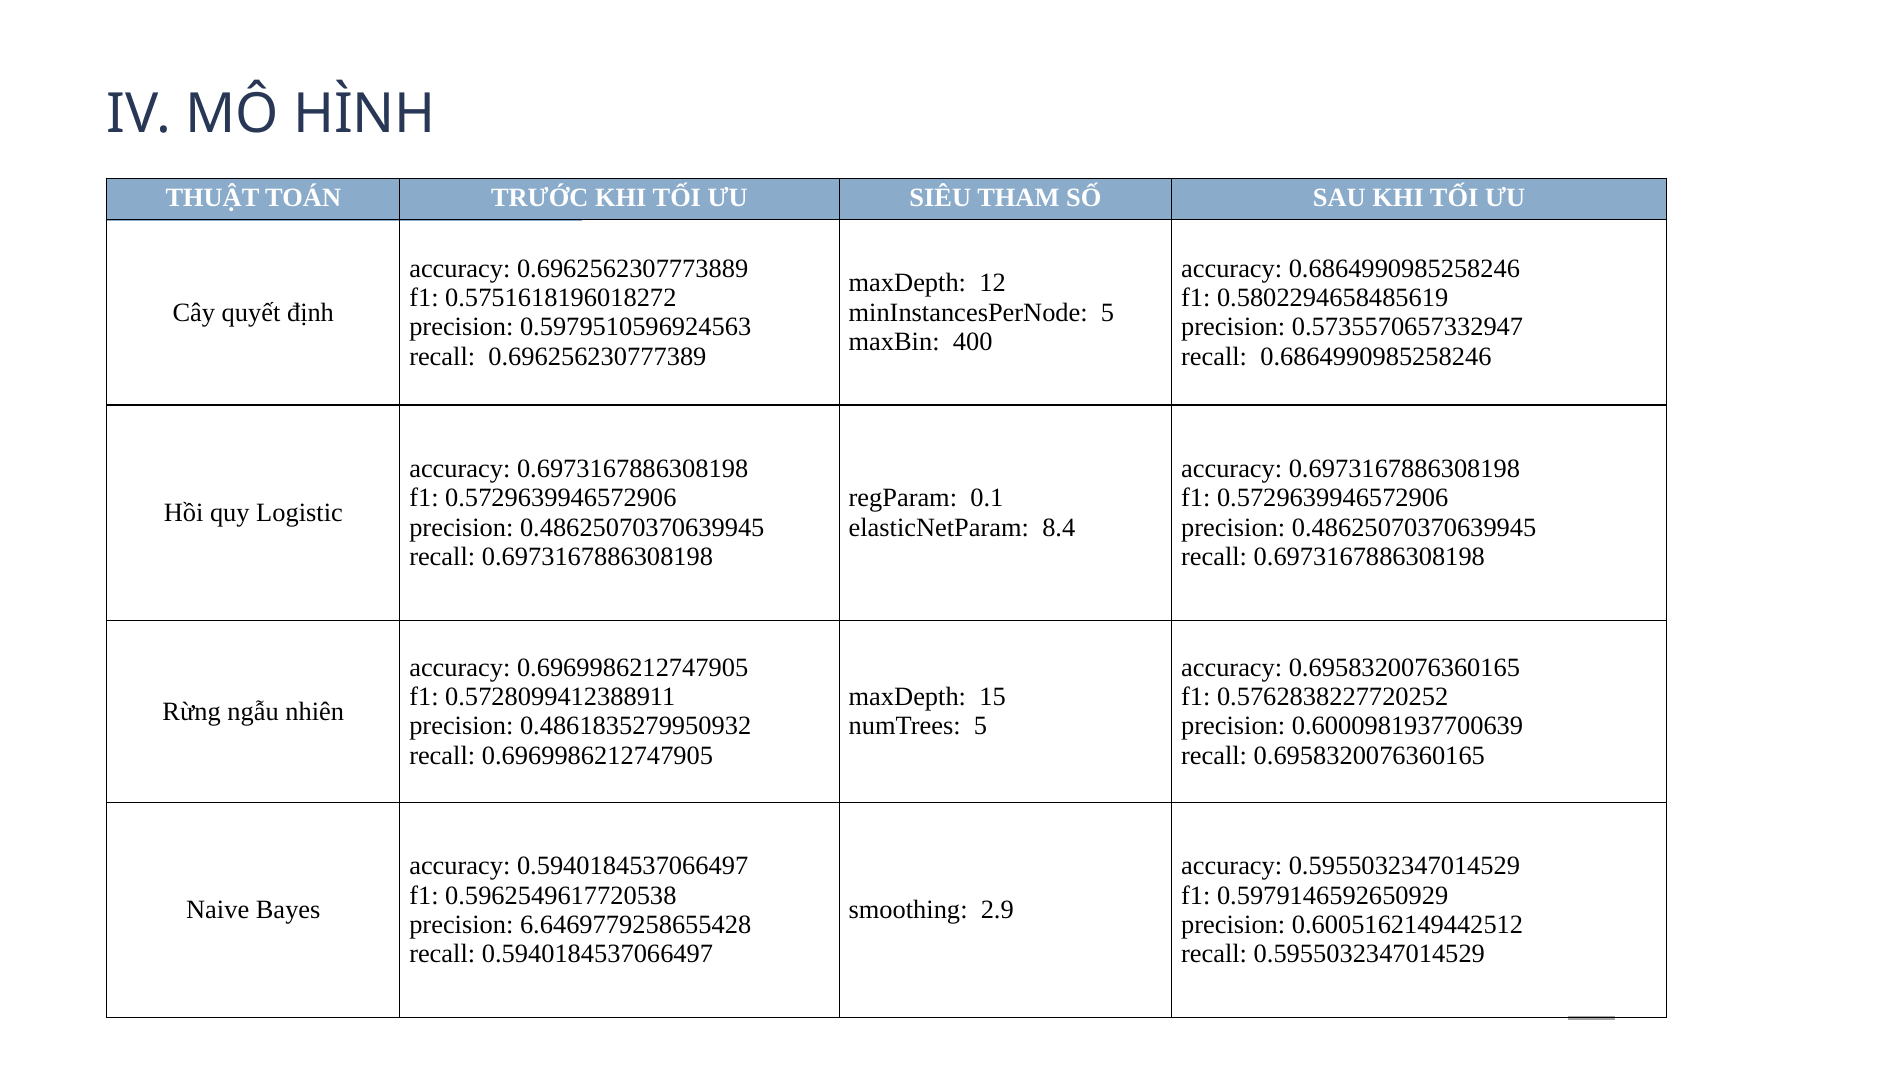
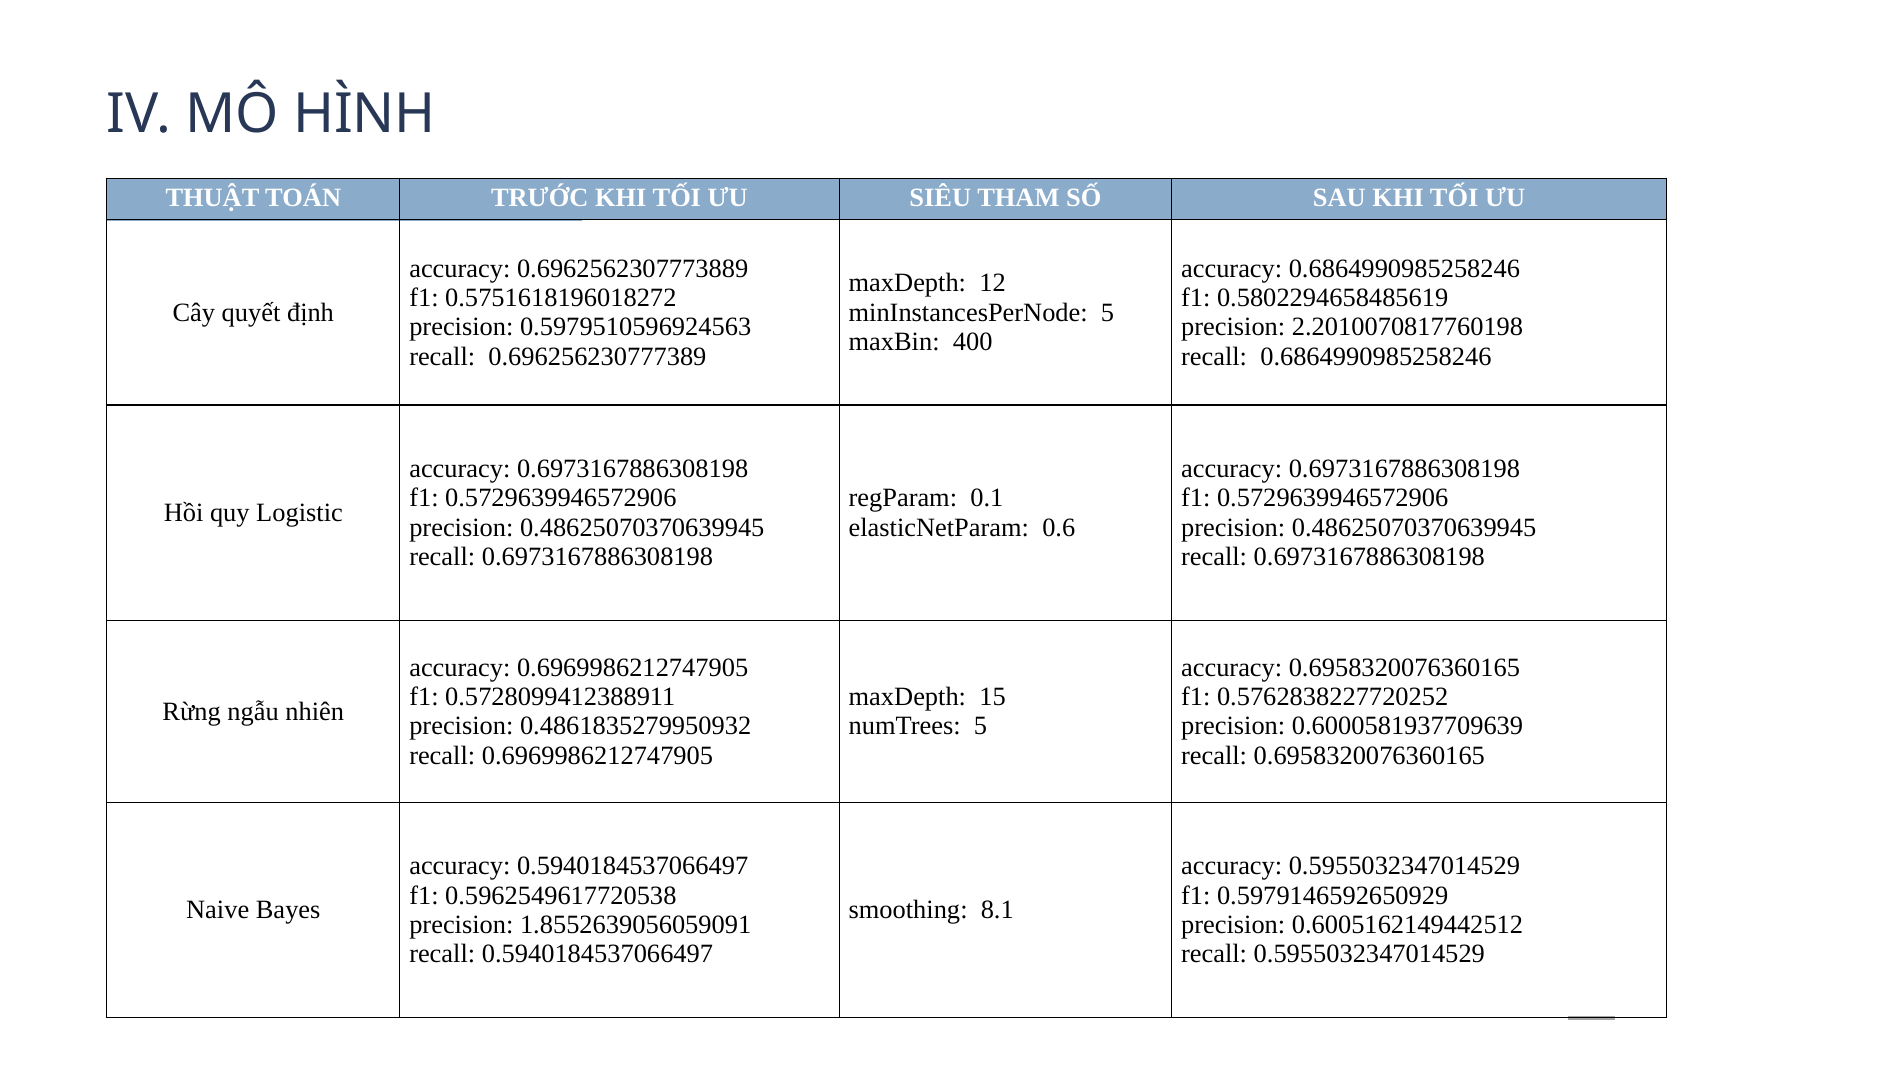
0.5735570657332947: 0.5735570657332947 -> 2.2010070817760198
8.4: 8.4 -> 0.6
0.6000981937700639: 0.6000981937700639 -> 0.6000581937709639
2.9: 2.9 -> 8.1
6.6469779258655428: 6.6469779258655428 -> 1.8552639056059091
